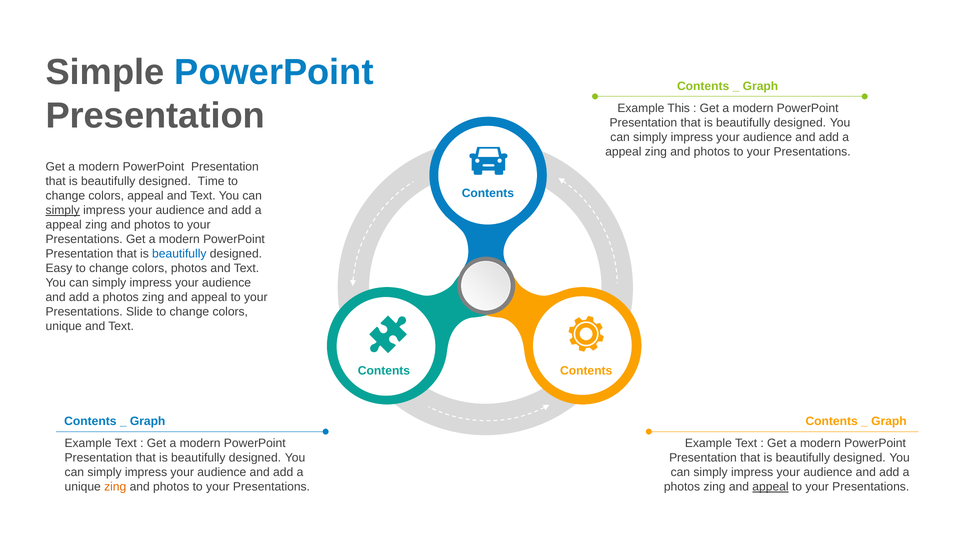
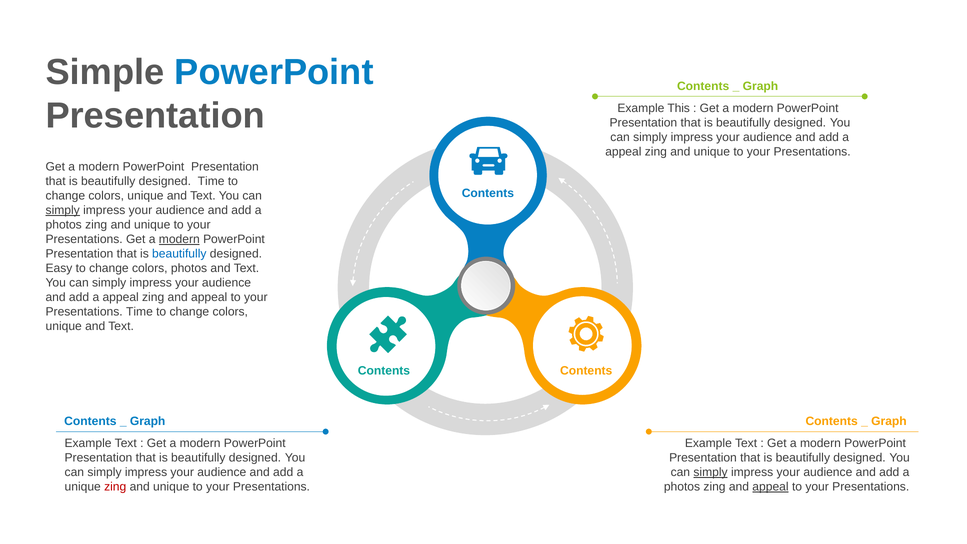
photos at (712, 152): photos -> unique
appeal at (145, 196): appeal -> unique
appeal at (64, 225): appeal -> photos
photos at (152, 225): photos -> unique
modern at (179, 239) underline: none -> present
photos at (121, 297): photos -> appeal
Presentations Slide: Slide -> Time
simply at (711, 472) underline: none -> present
zing at (115, 487) colour: orange -> red
photos at (171, 487): photos -> unique
